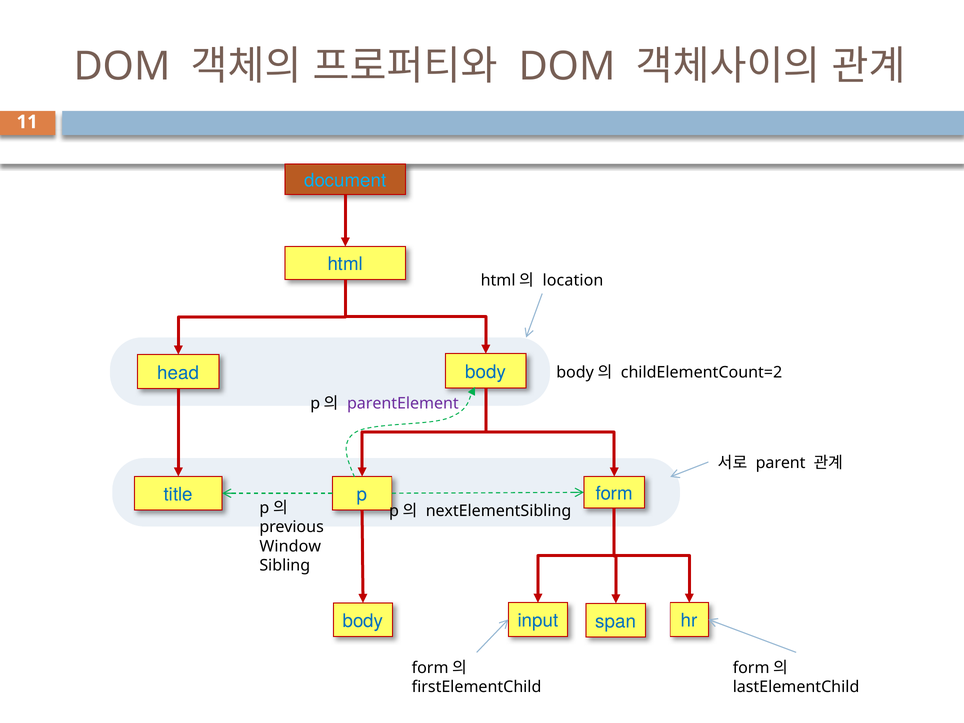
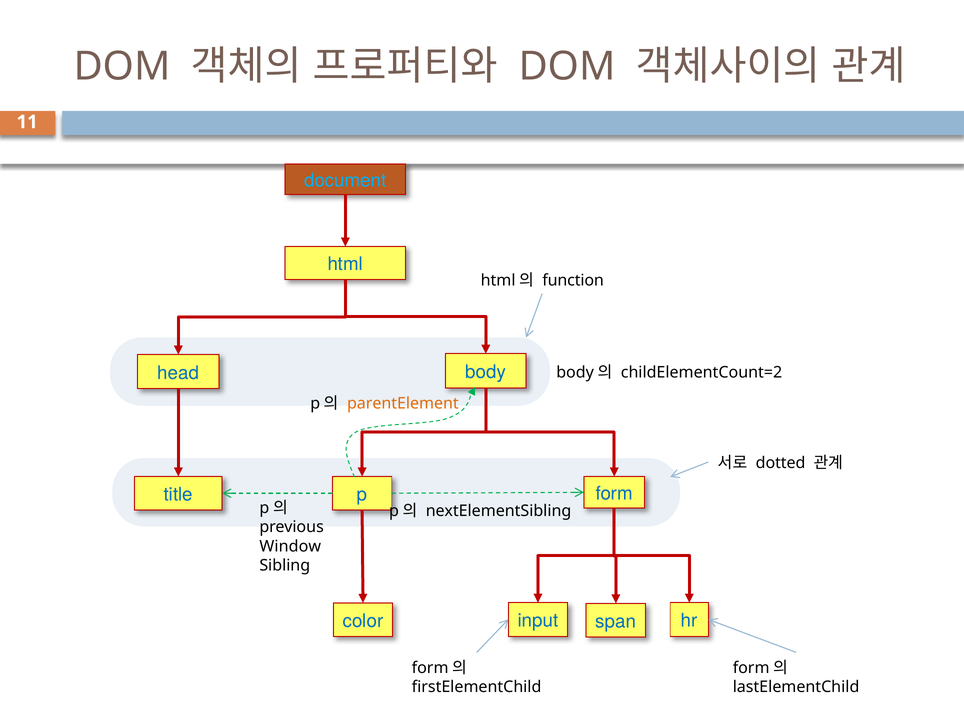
location: location -> function
parentElement colour: purple -> orange
parent: parent -> dotted
body at (363, 621): body -> color
